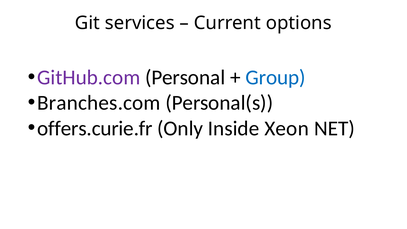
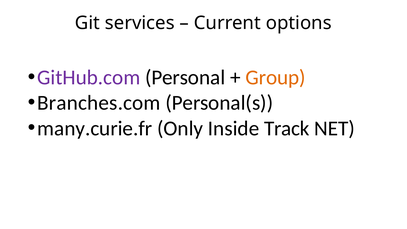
Group colour: blue -> orange
offers.curie.fr: offers.curie.fr -> many.curie.fr
Xeon: Xeon -> Track
